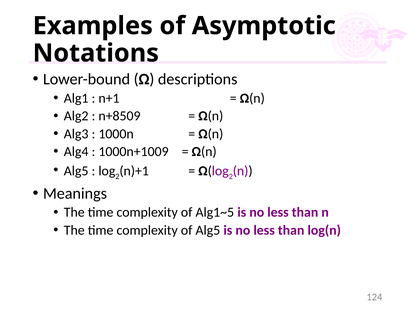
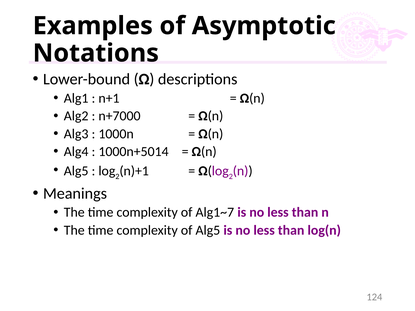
n+8509: n+8509 -> n+7000
1000n+1009: 1000n+1009 -> 1000n+5014
Alg1~5: Alg1~5 -> Alg1~7
